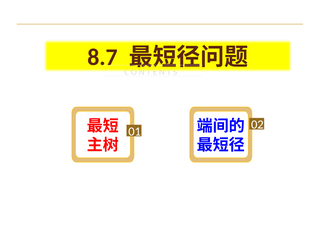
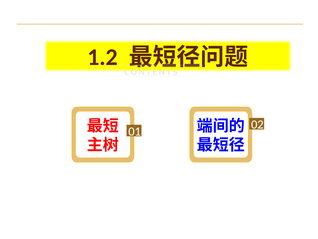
8.7: 8.7 -> 1.2
